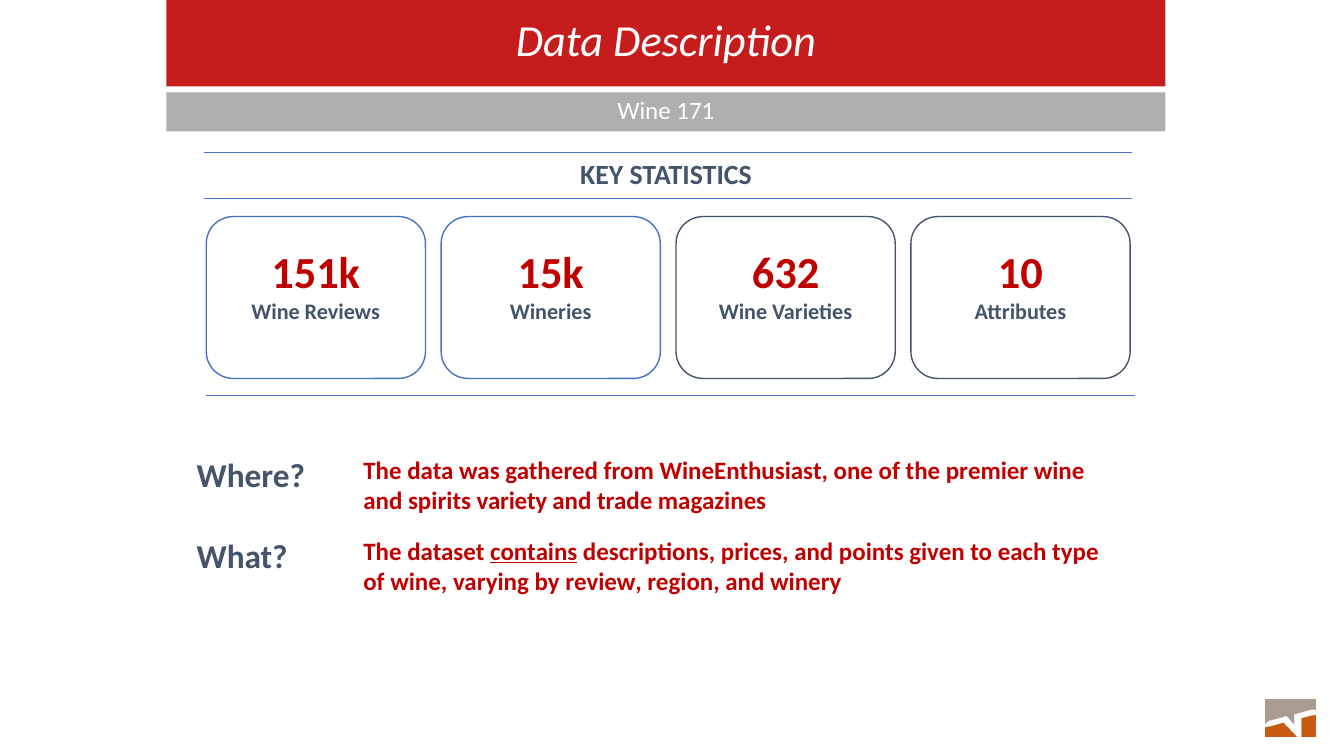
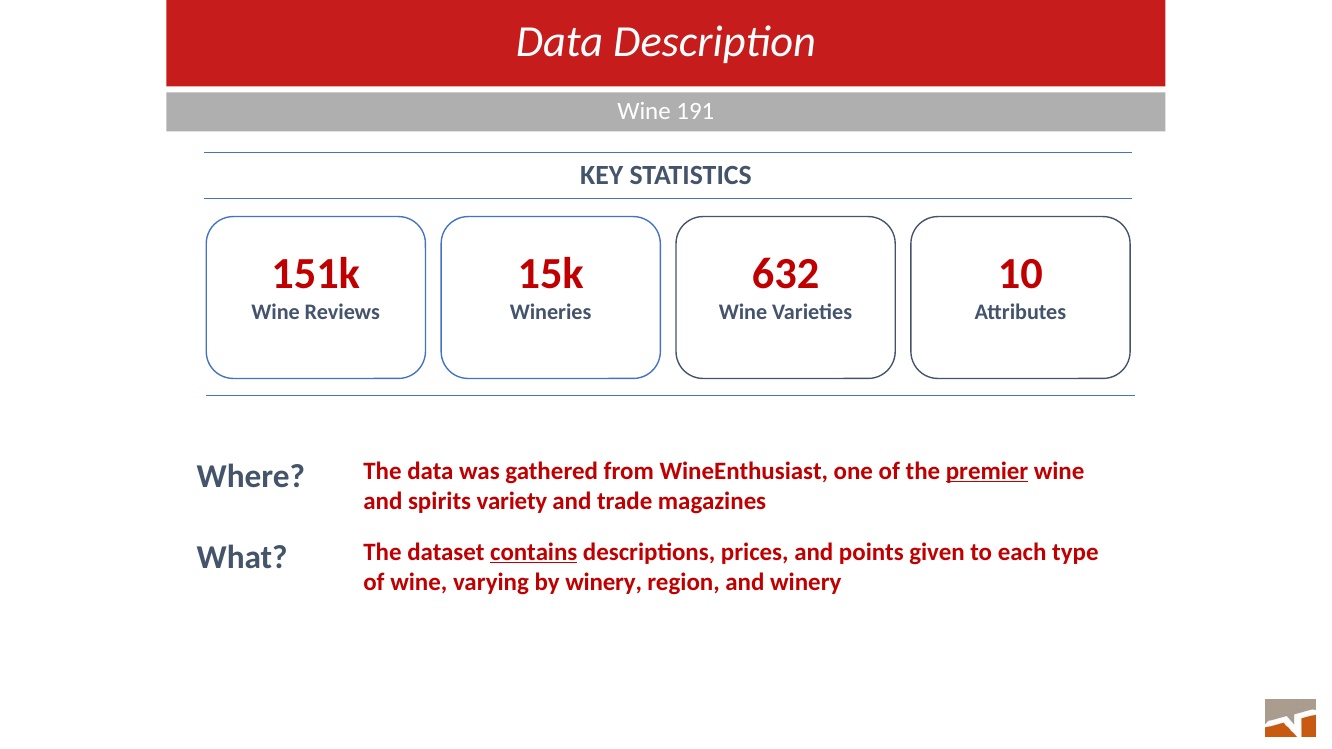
171: 171 -> 191
premier underline: none -> present
by review: review -> winery
